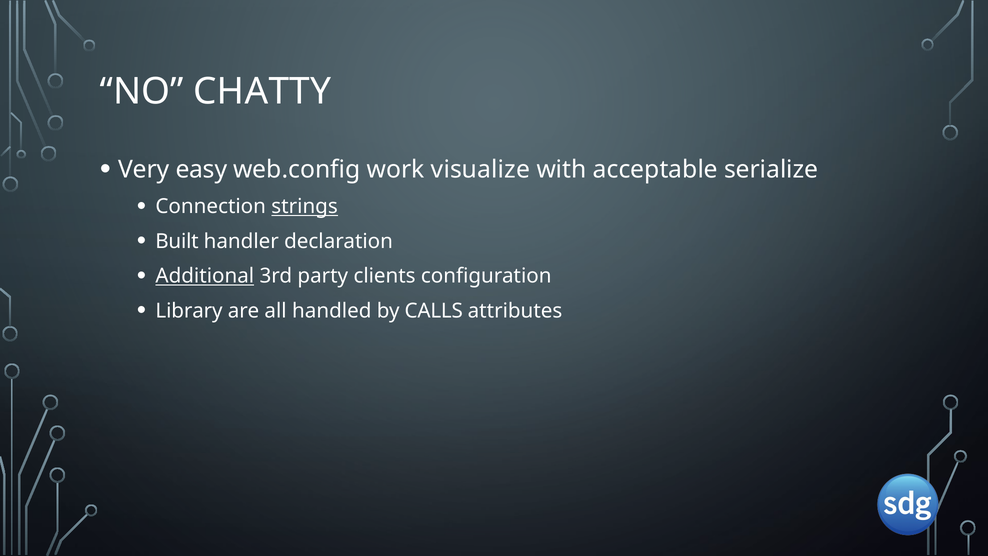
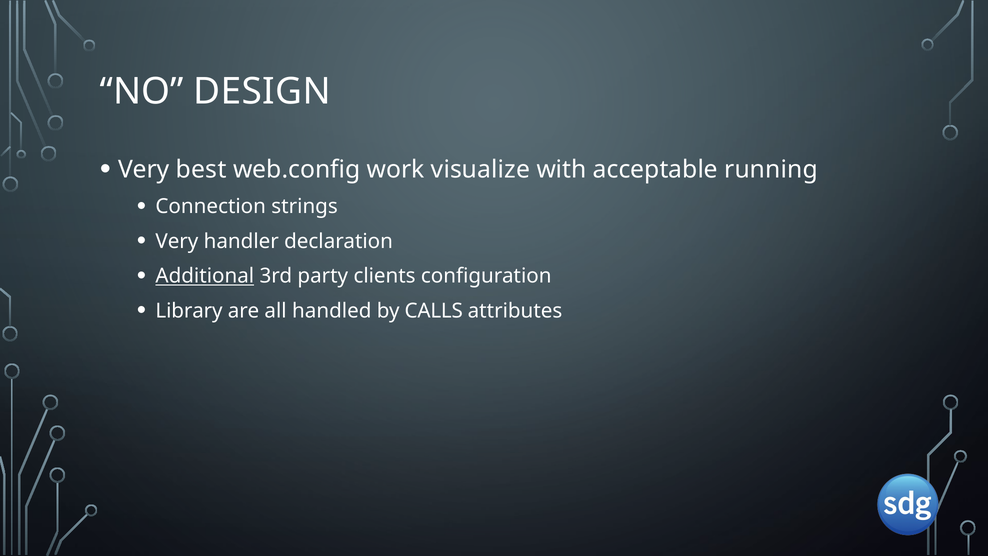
CHATTY: CHATTY -> DESIGN
easy: easy -> best
serialize: serialize -> running
strings underline: present -> none
Built at (177, 241): Built -> Very
